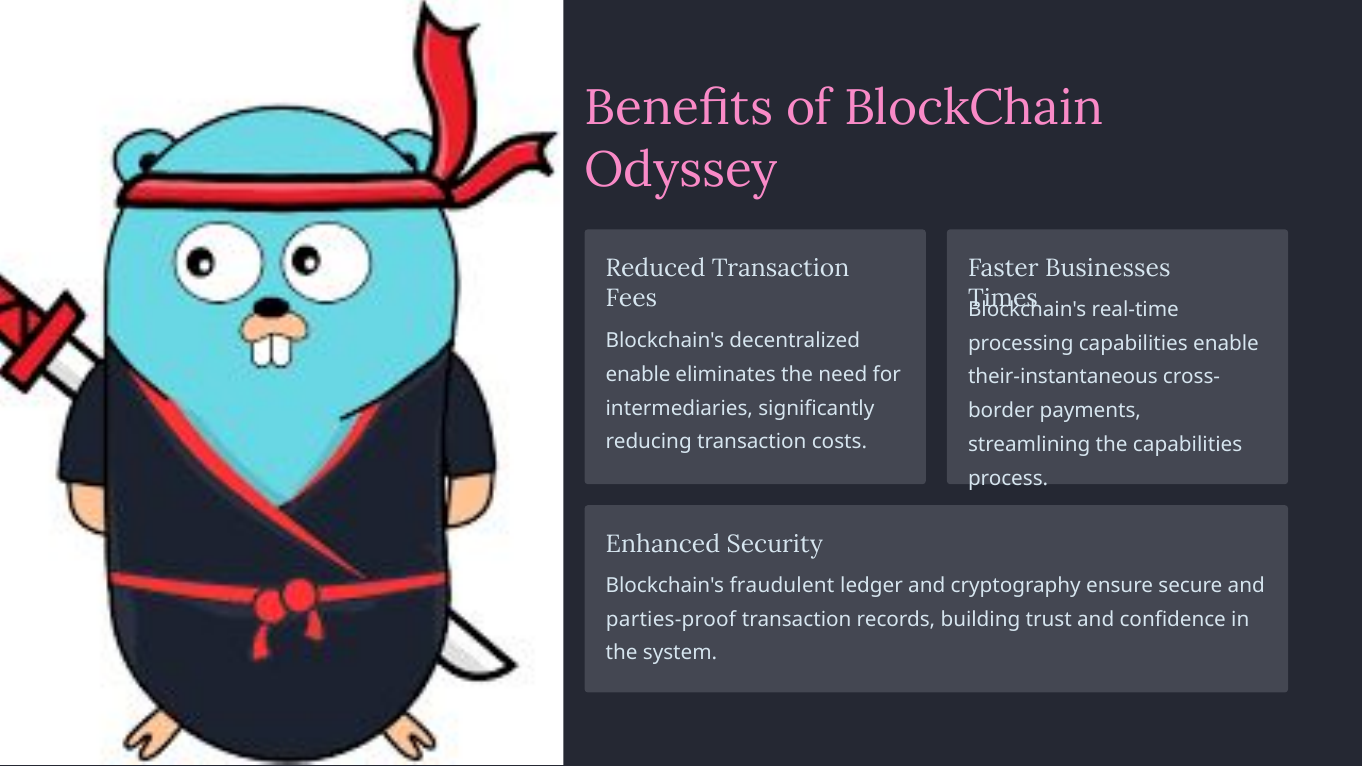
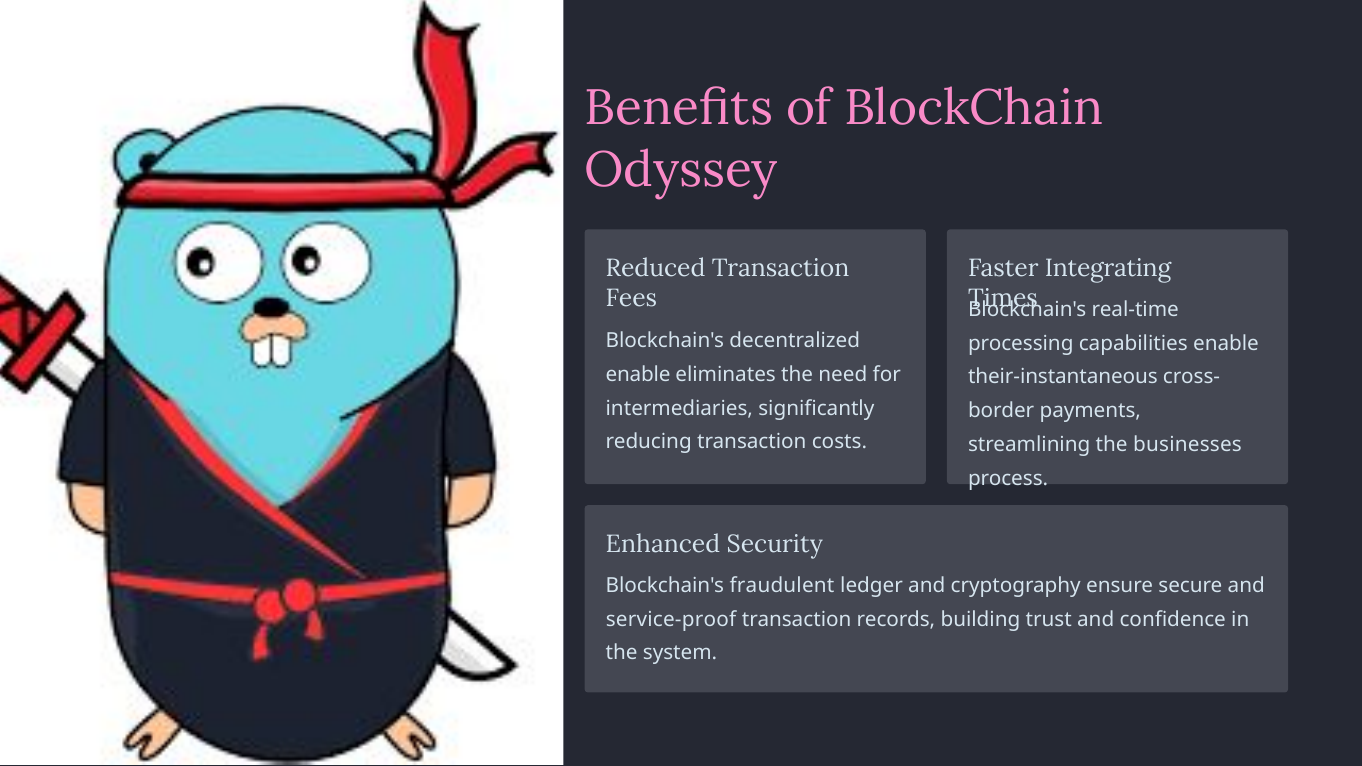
Businesses: Businesses -> Integrating
the capabilities: capabilities -> businesses
parties-proof: parties-proof -> service-proof
